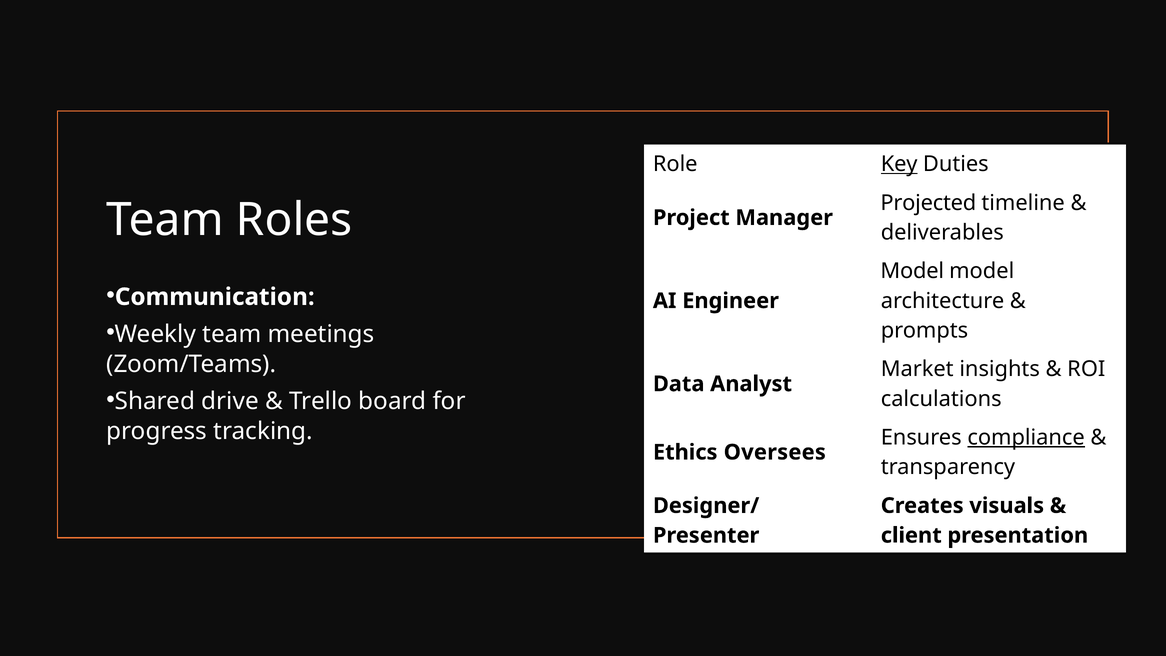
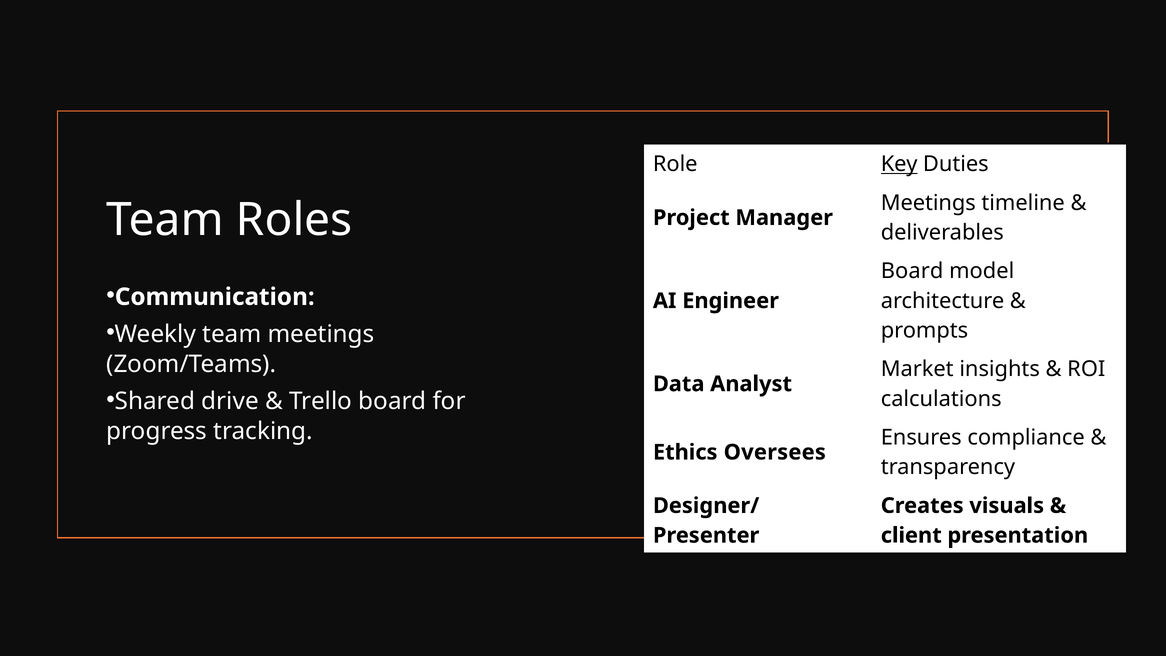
Projected at (928, 203): Projected -> Meetings
Model at (912, 271): Model -> Board
compliance underline: present -> none
